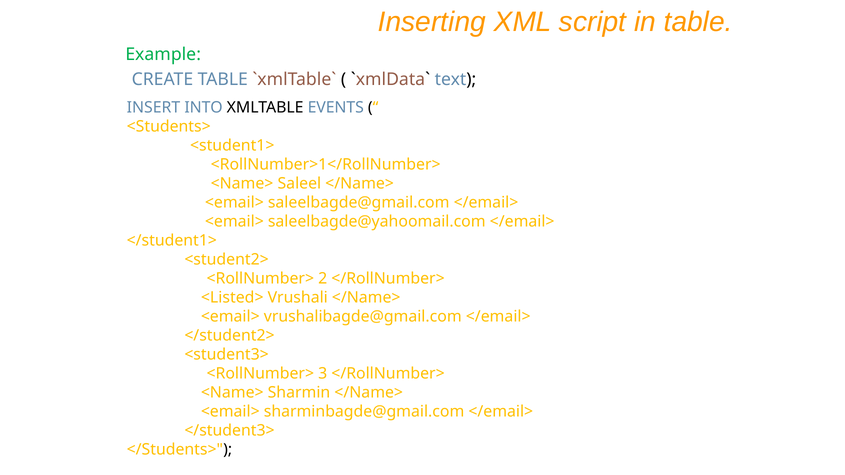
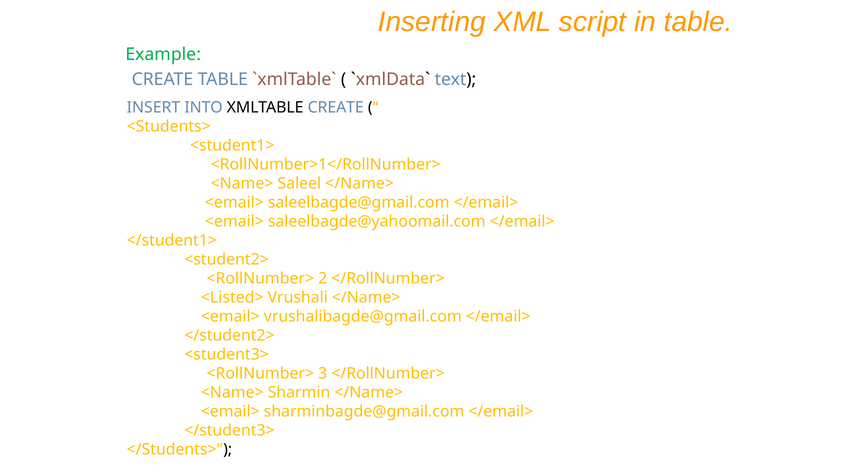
XMLTABLE EVENTS: EVENTS -> CREATE
